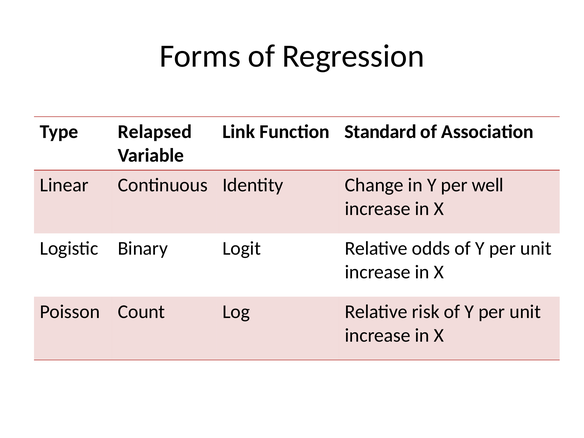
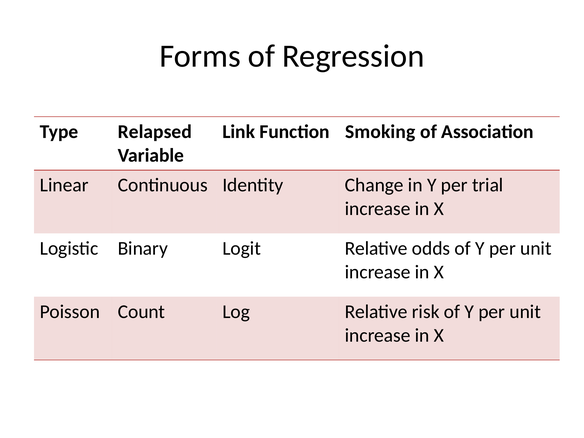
Standard: Standard -> Smoking
well: well -> trial
